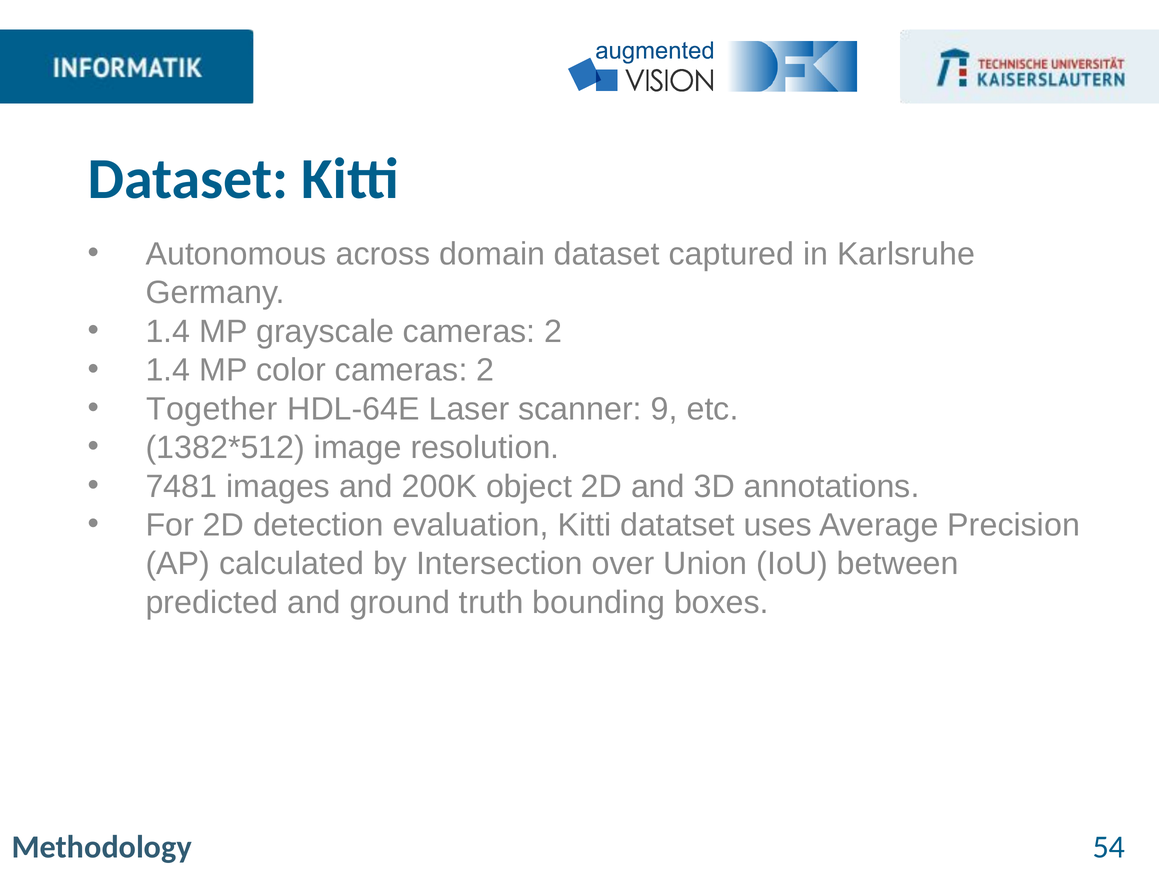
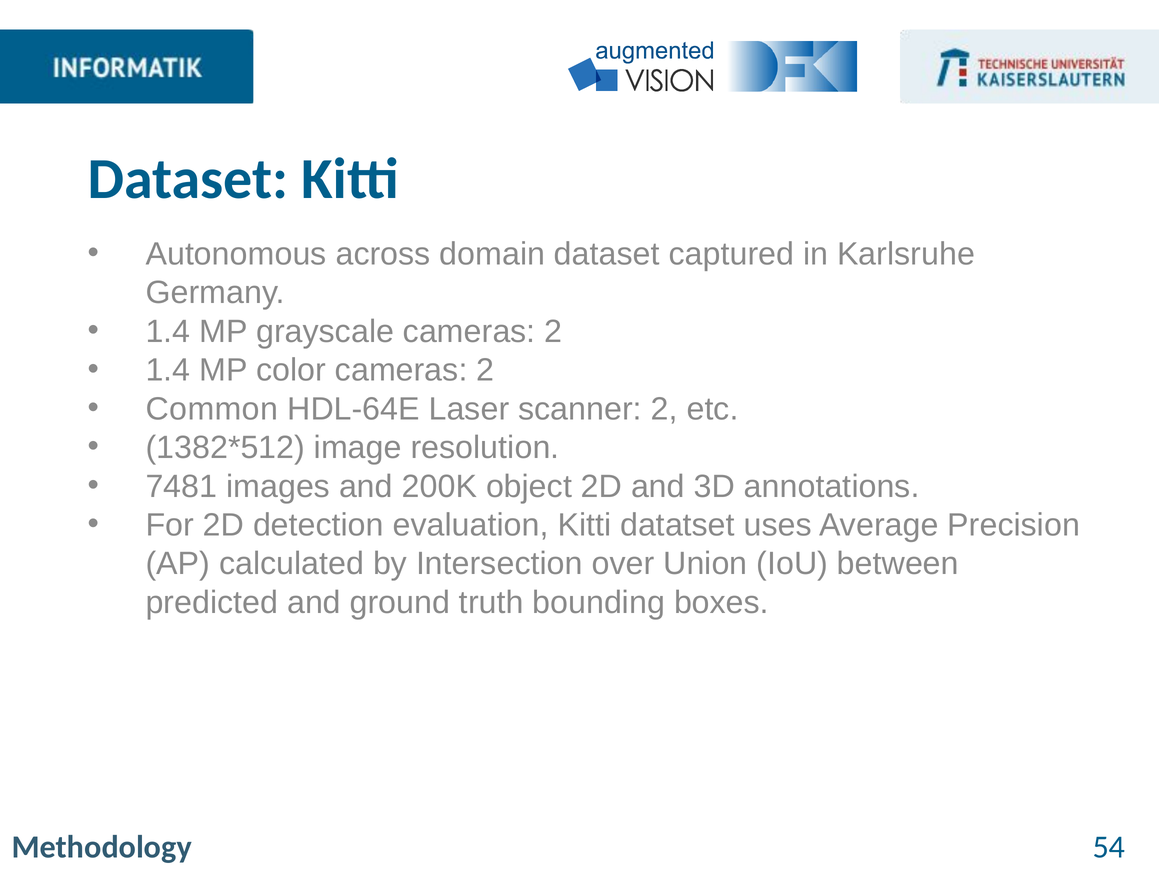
Together: Together -> Common
scanner 9: 9 -> 2
